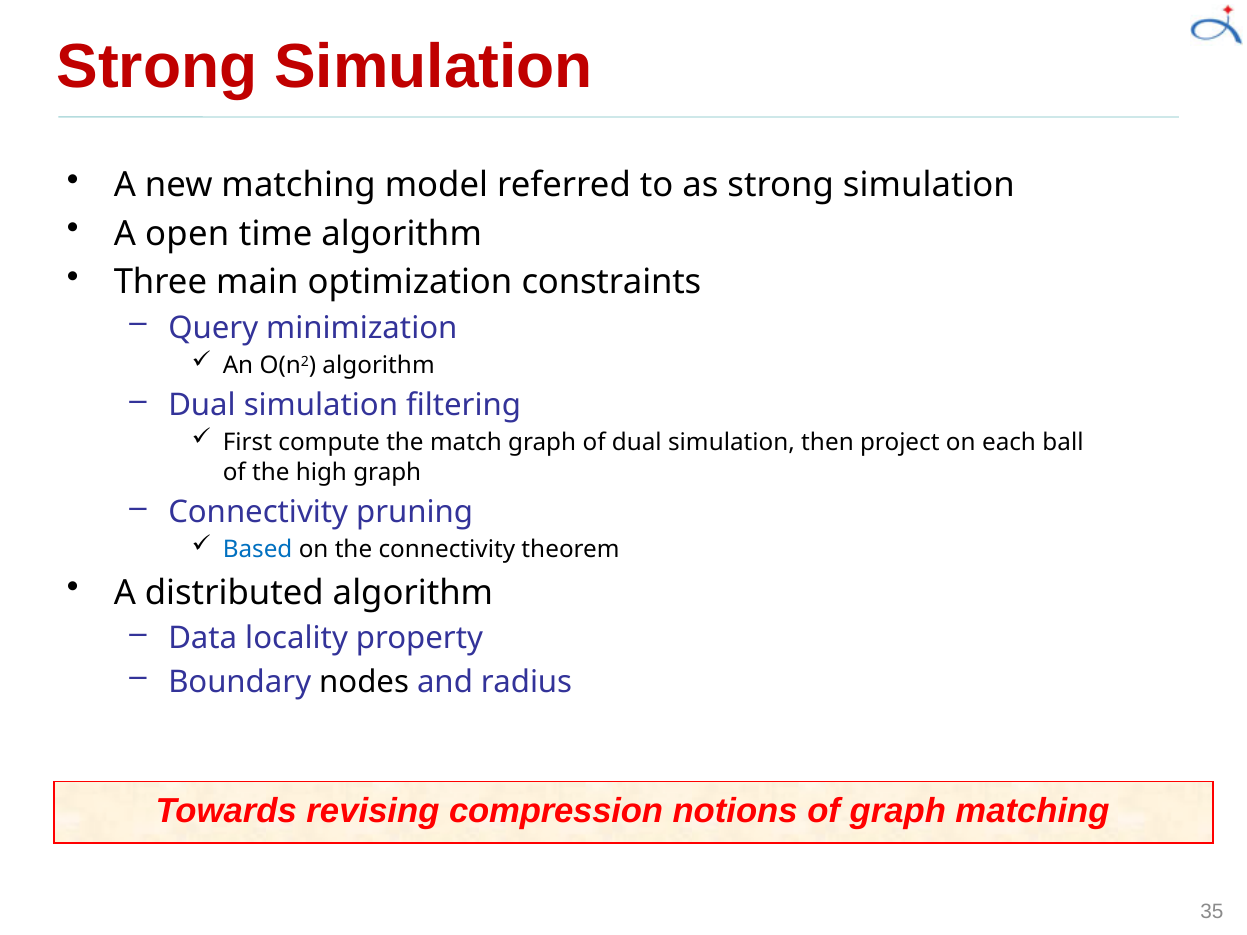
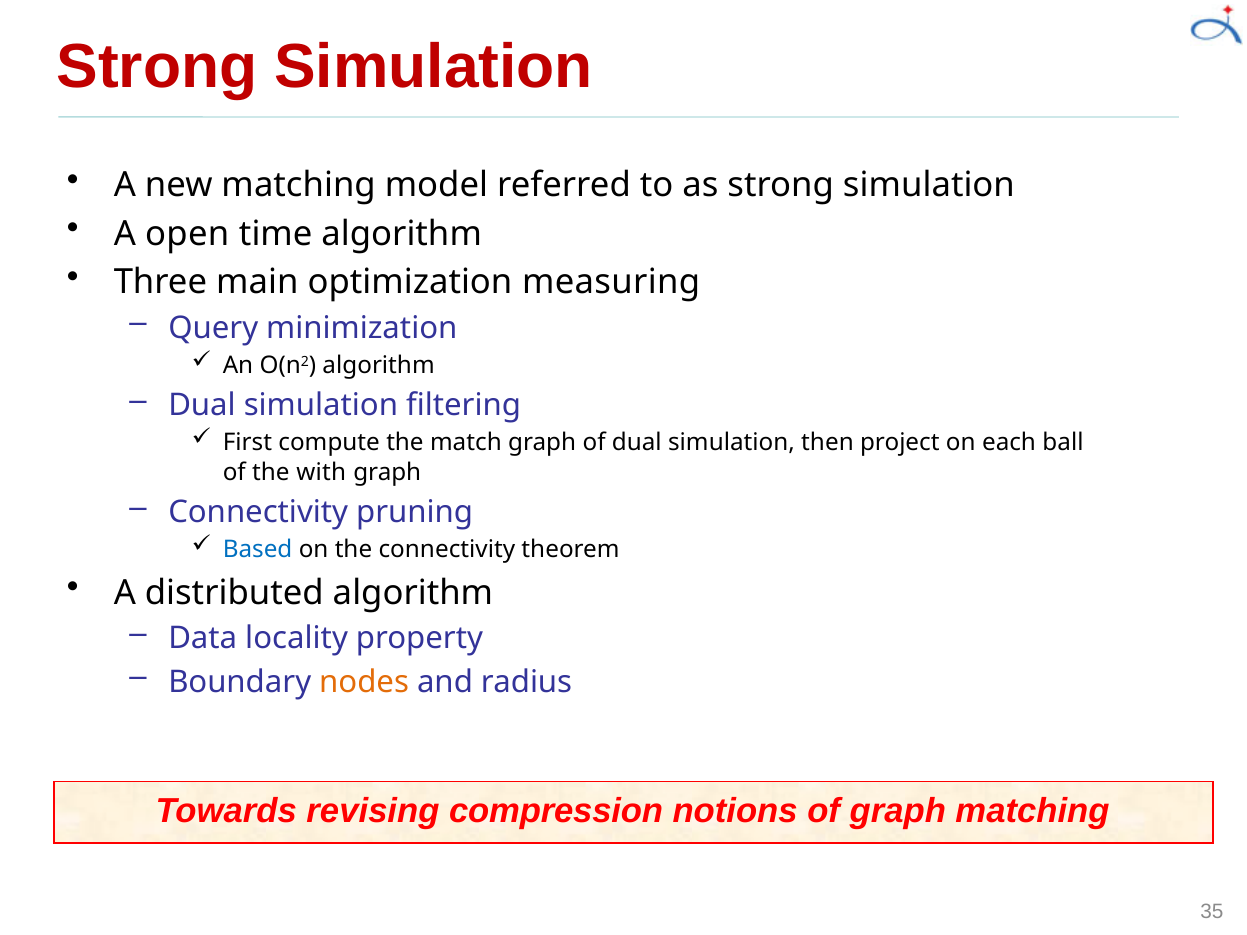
constraints: constraints -> measuring
high: high -> with
nodes colour: black -> orange
